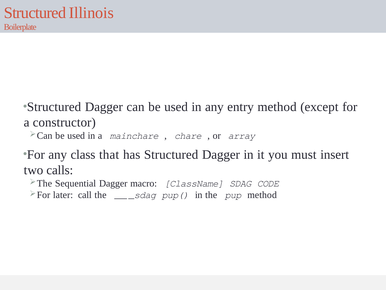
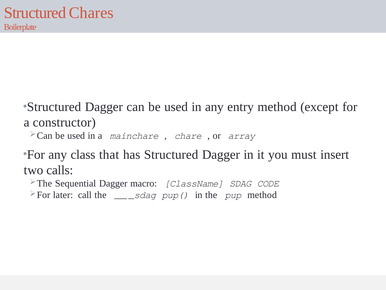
Illinois: Illinois -> Chares
